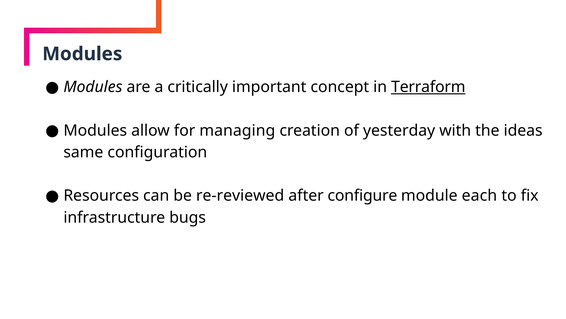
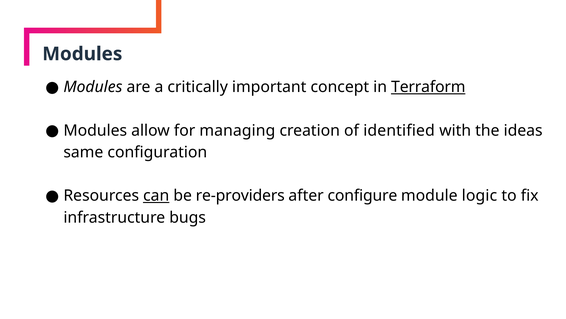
yesterday: yesterday -> identified
can underline: none -> present
re-reviewed: re-reviewed -> re-providers
each: each -> logic
